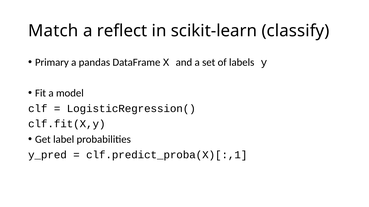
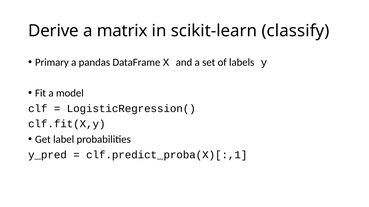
Match: Match -> Derive
reflect: reflect -> matrix
